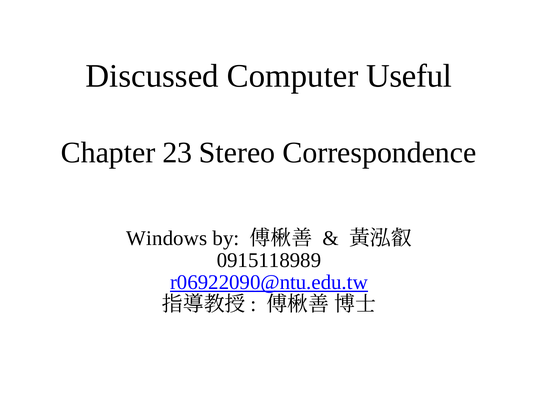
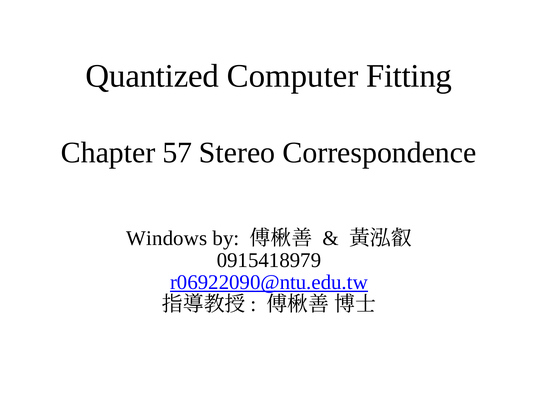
Discussed: Discussed -> Quantized
Useful: Useful -> Fitting
23: 23 -> 57
0915118989: 0915118989 -> 0915418979
